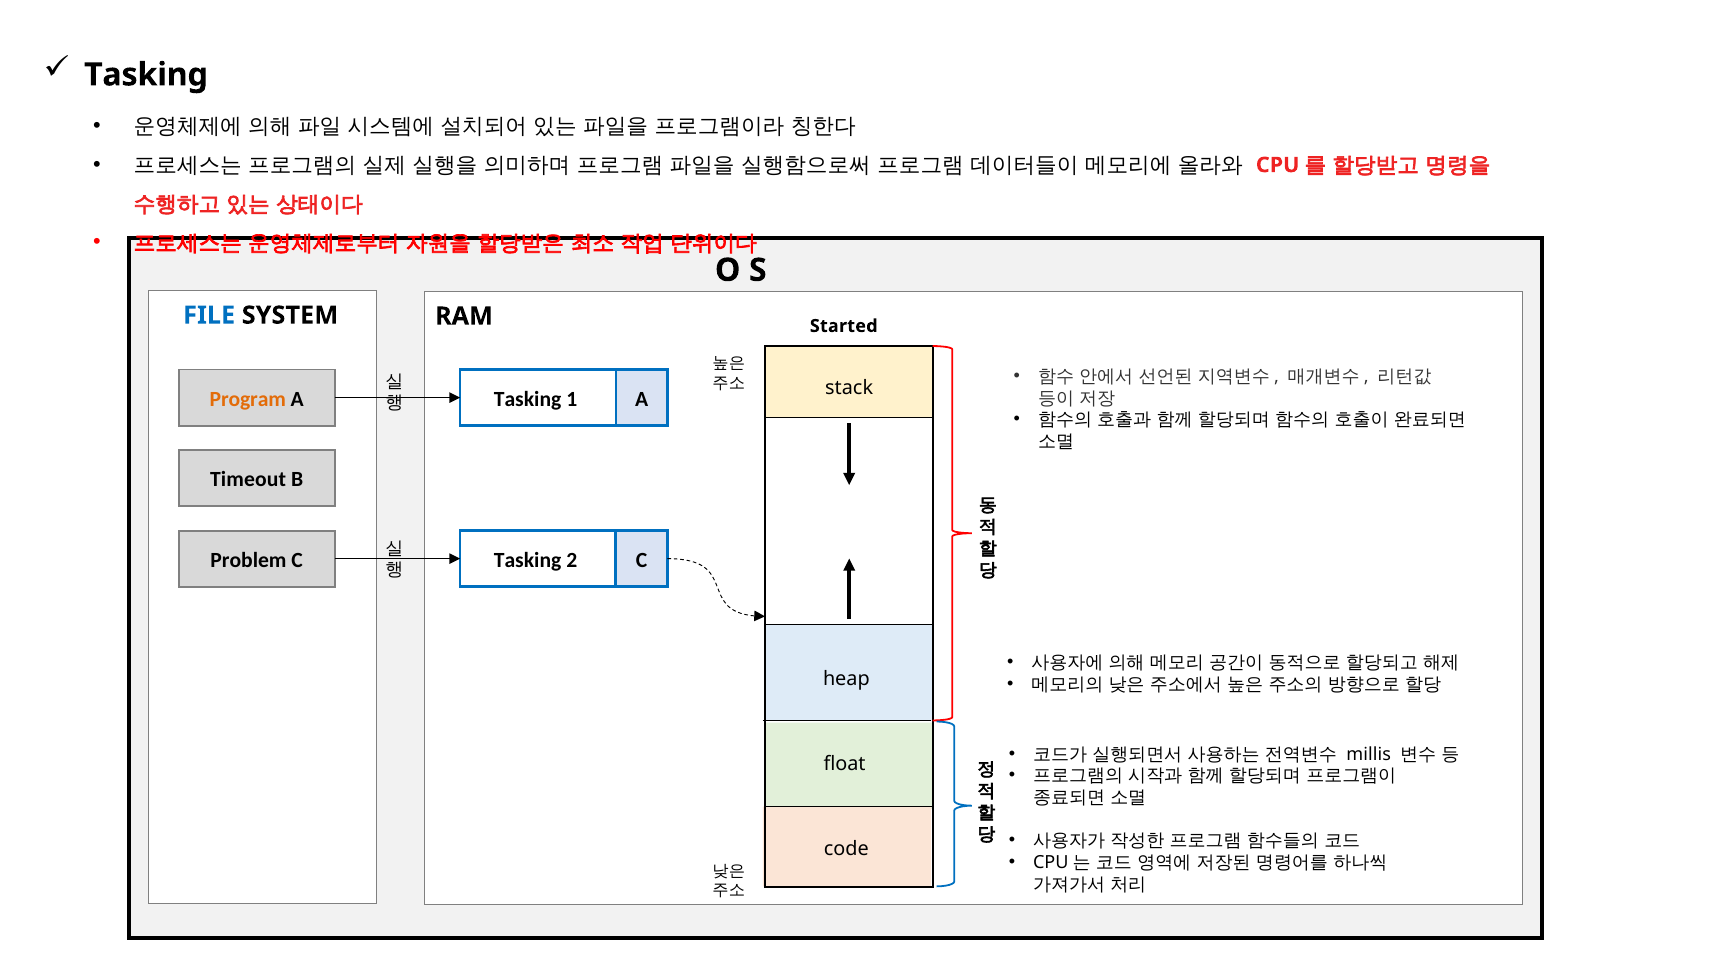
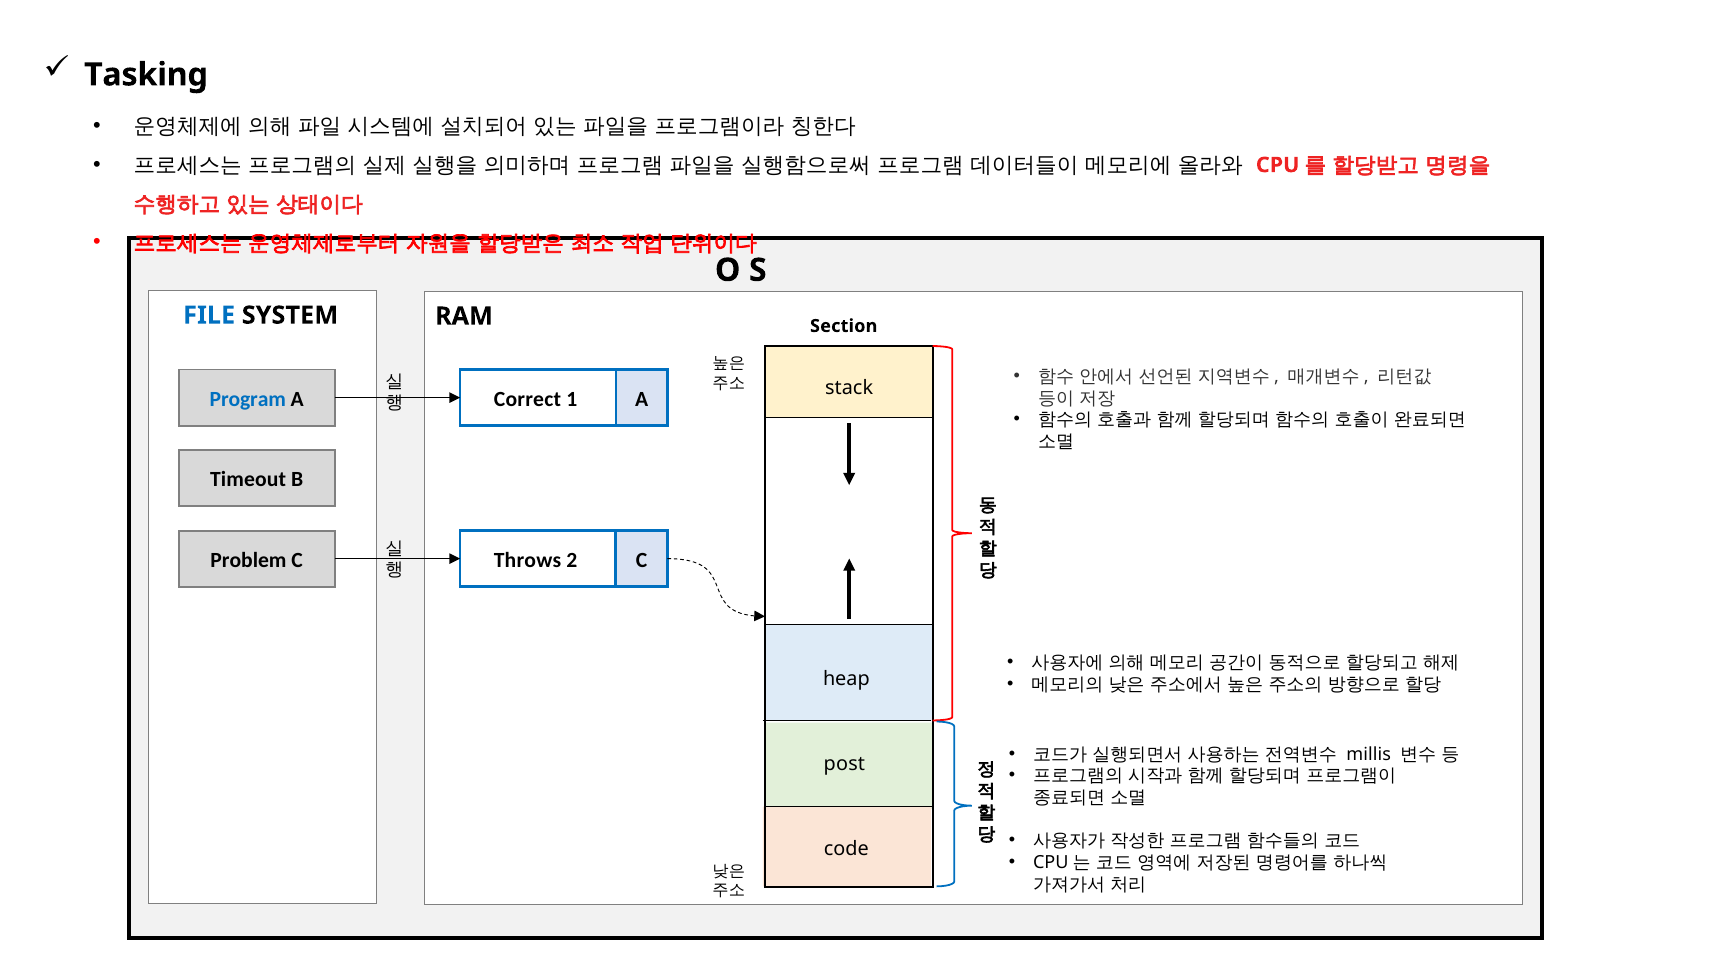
Started: Started -> Section
Program colour: orange -> blue
Tasking at (528, 399): Tasking -> Correct
Tasking at (528, 560): Tasking -> Throws
float: float -> post
